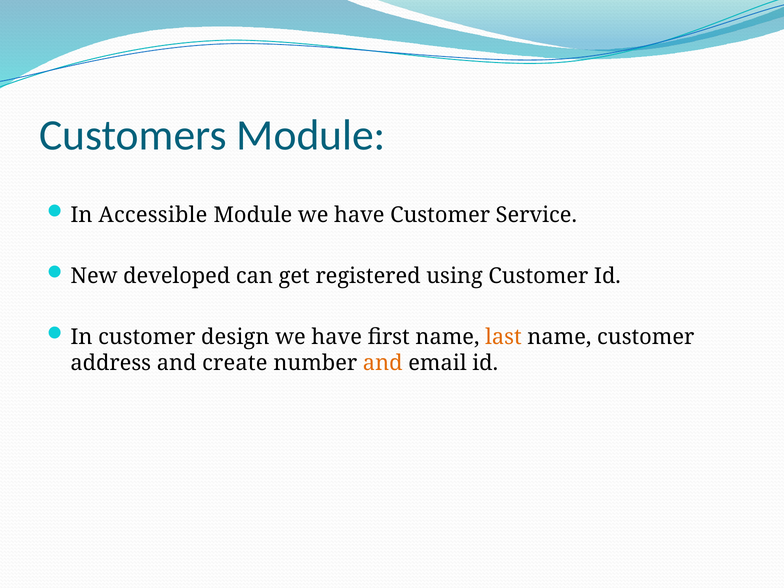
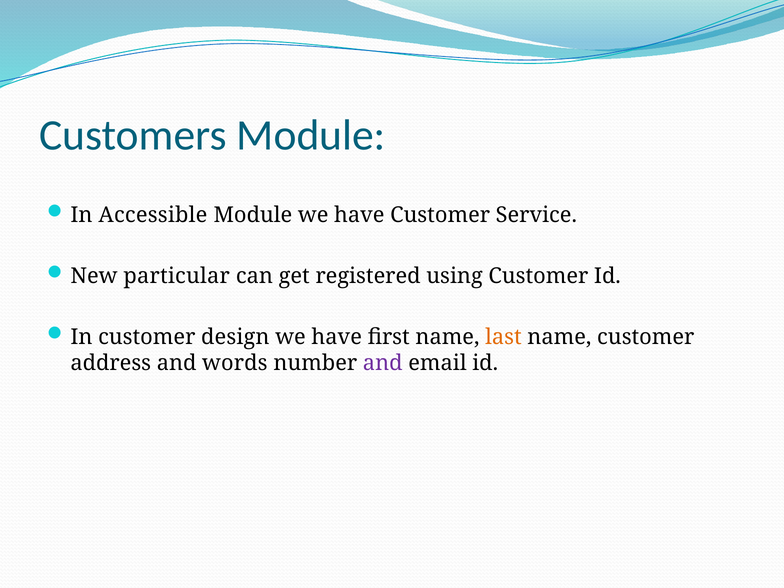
developed: developed -> particular
create: create -> words
and at (383, 363) colour: orange -> purple
